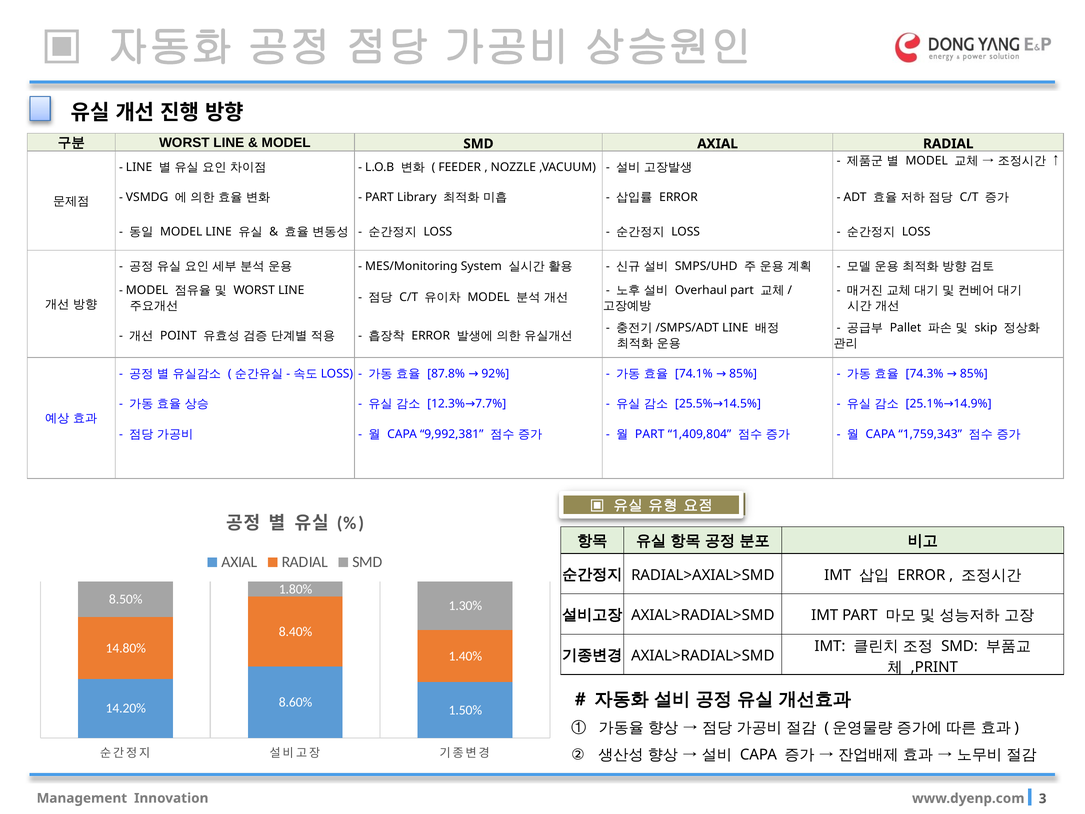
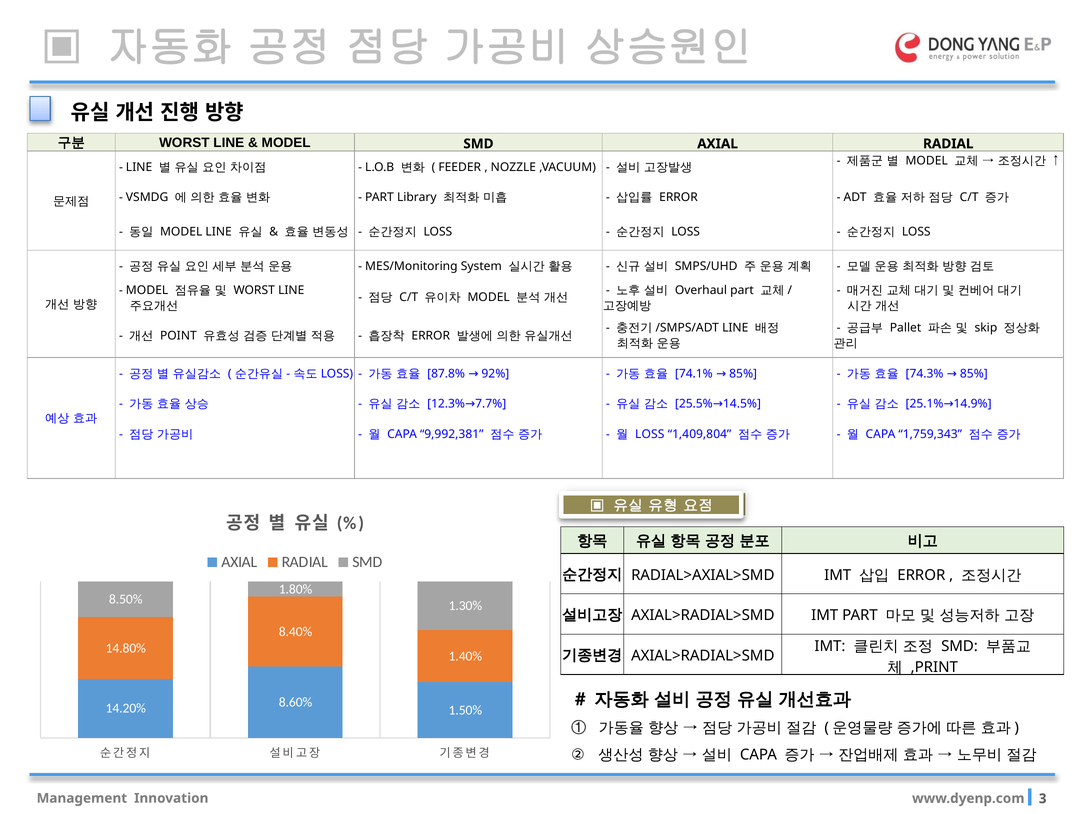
PART at (650, 434): PART -> LOSS
